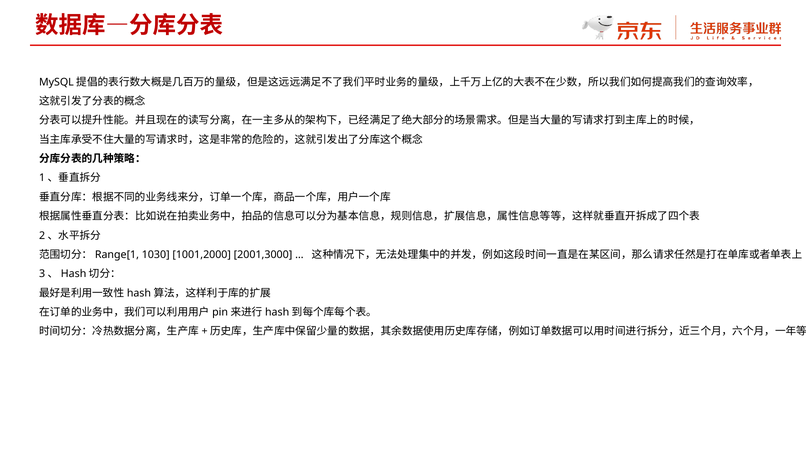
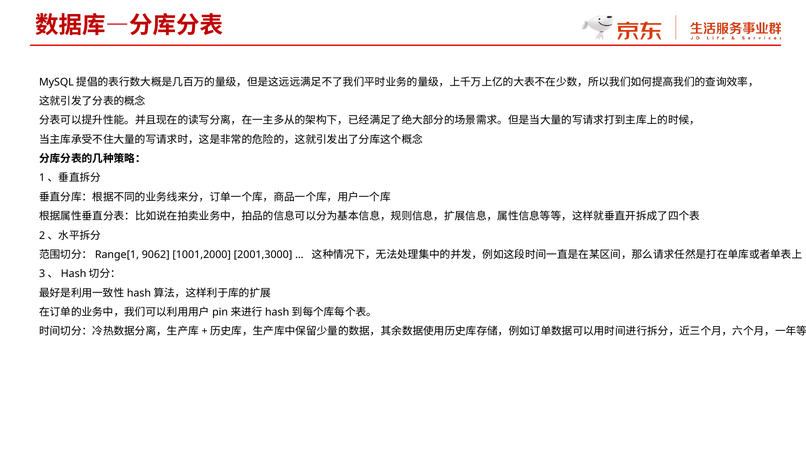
1030: 1030 -> 9062
